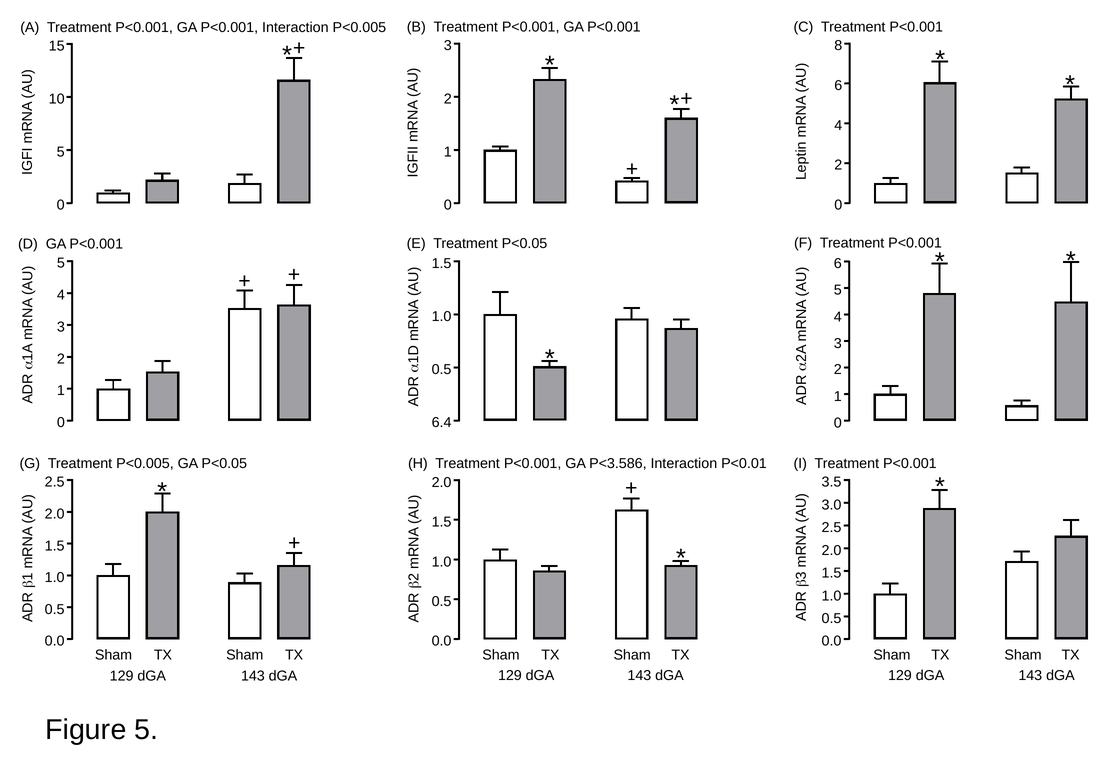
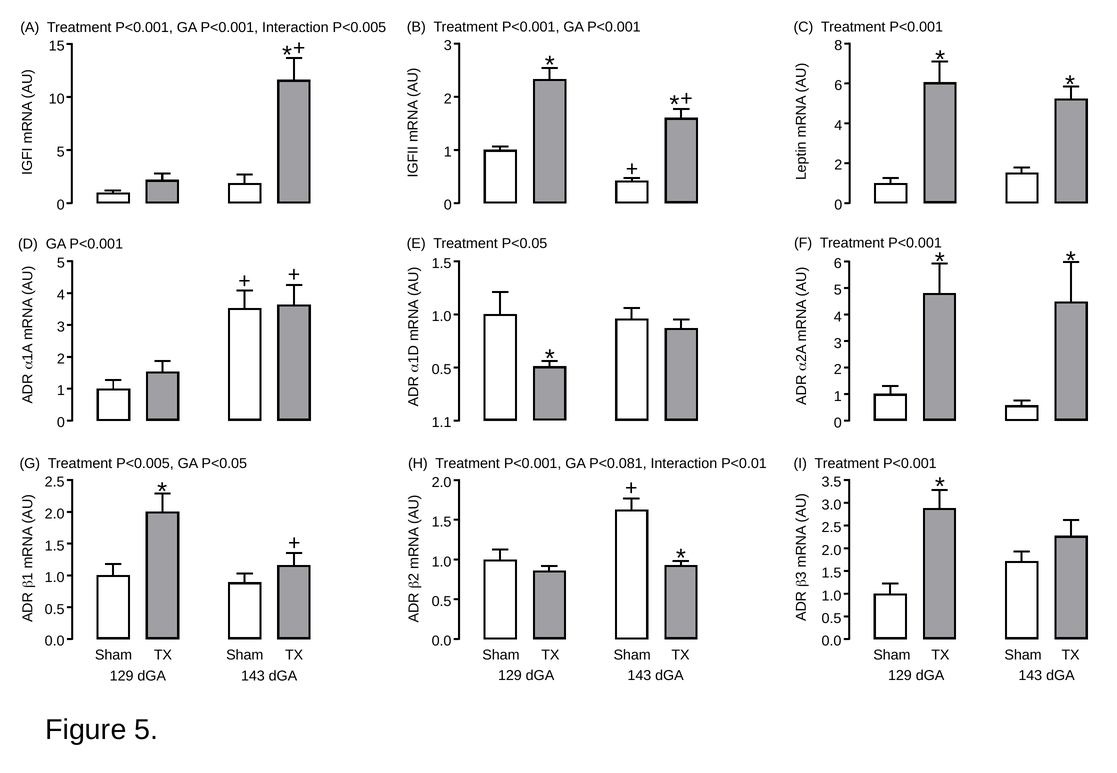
6.4: 6.4 -> 1.1
P<3.586: P<3.586 -> P<0.081
